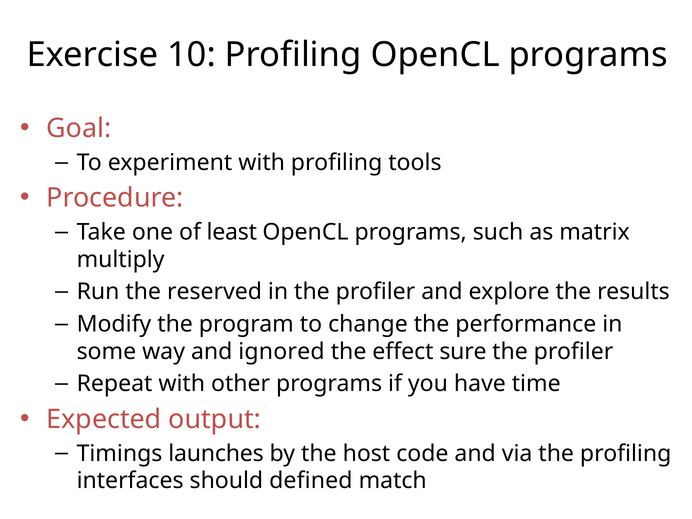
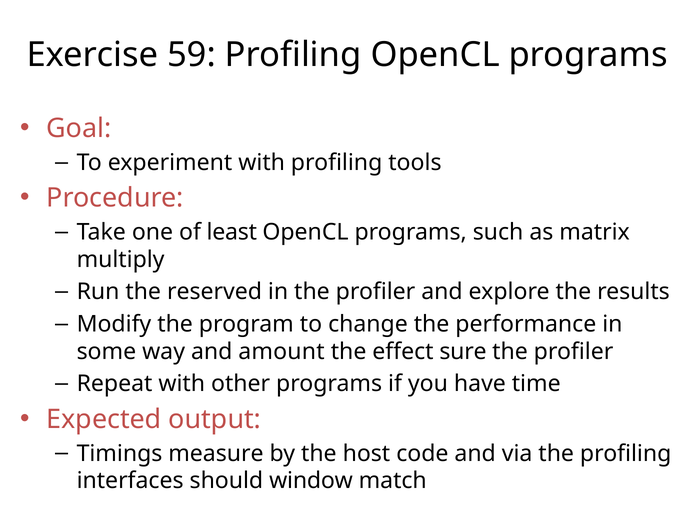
10: 10 -> 59
ignored: ignored -> amount
launches: launches -> measure
defined: defined -> window
